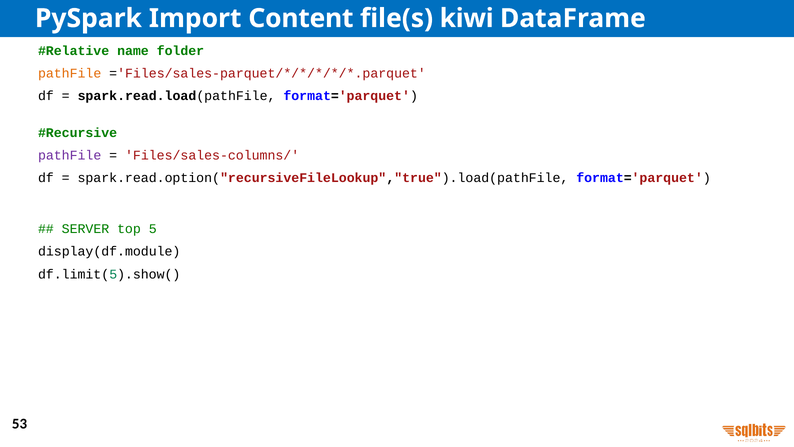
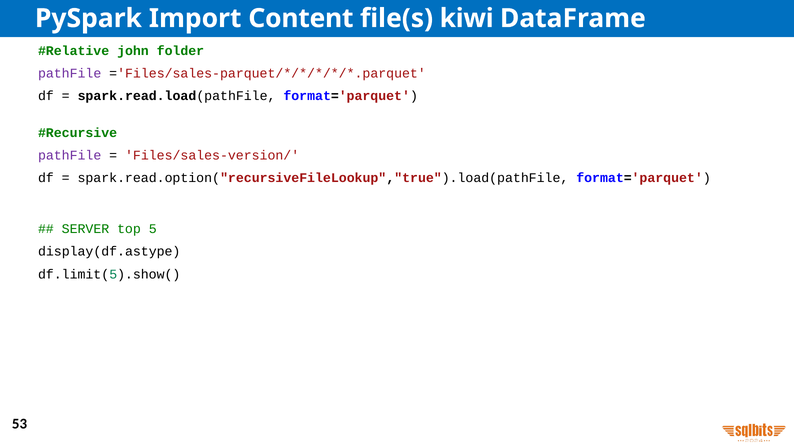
name: name -> john
pathFile at (70, 73) colour: orange -> purple
Files/sales-columns/: Files/sales-columns/ -> Files/sales-version/
display(df.module: display(df.module -> display(df.astype
